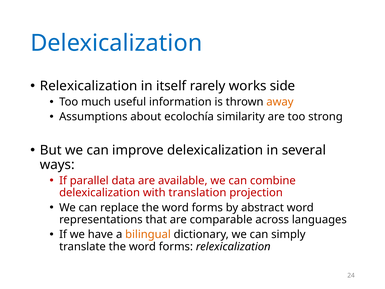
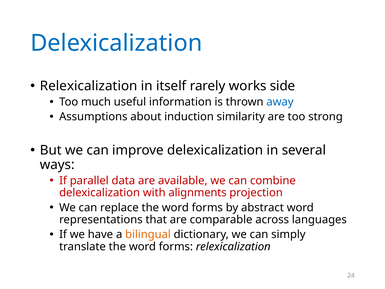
away colour: orange -> blue
ecolochía: ecolochía -> induction
translation: translation -> alignments
